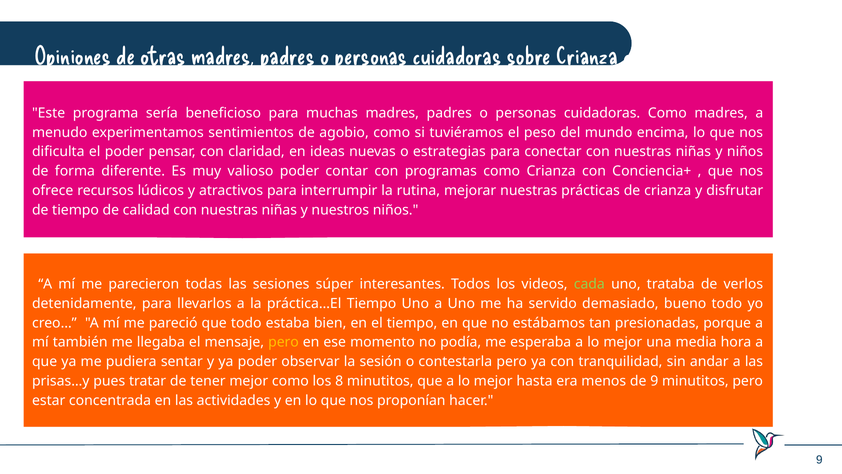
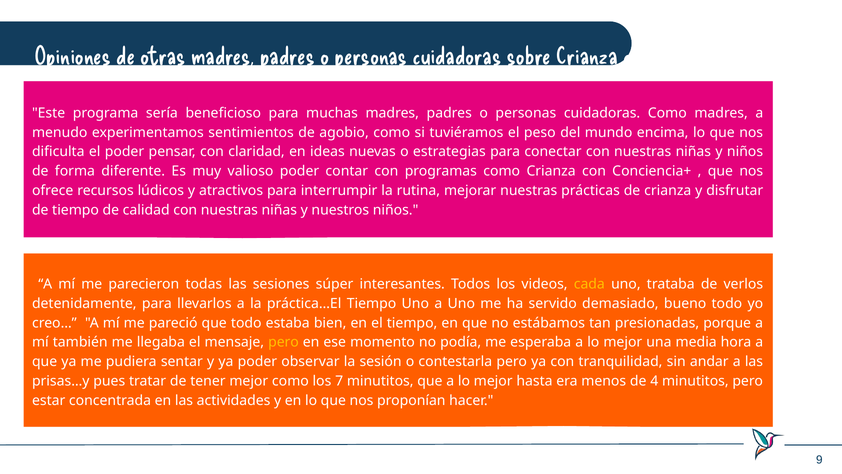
cada colour: light green -> yellow
8: 8 -> 7
de 9: 9 -> 4
